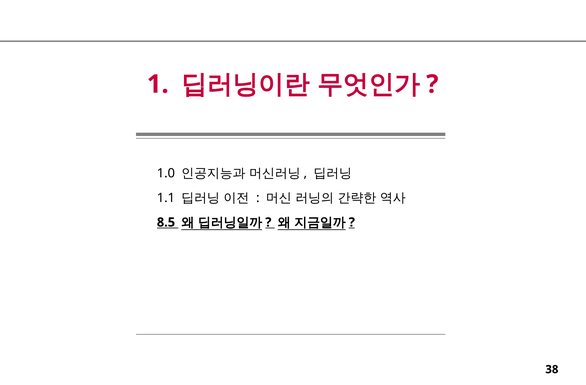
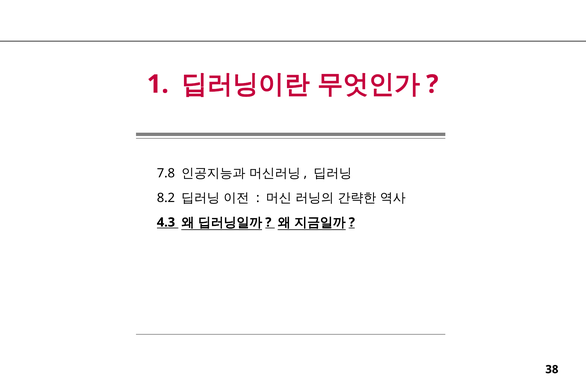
1.0: 1.0 -> 7.8
1.1: 1.1 -> 8.2
8.5: 8.5 -> 4.3
